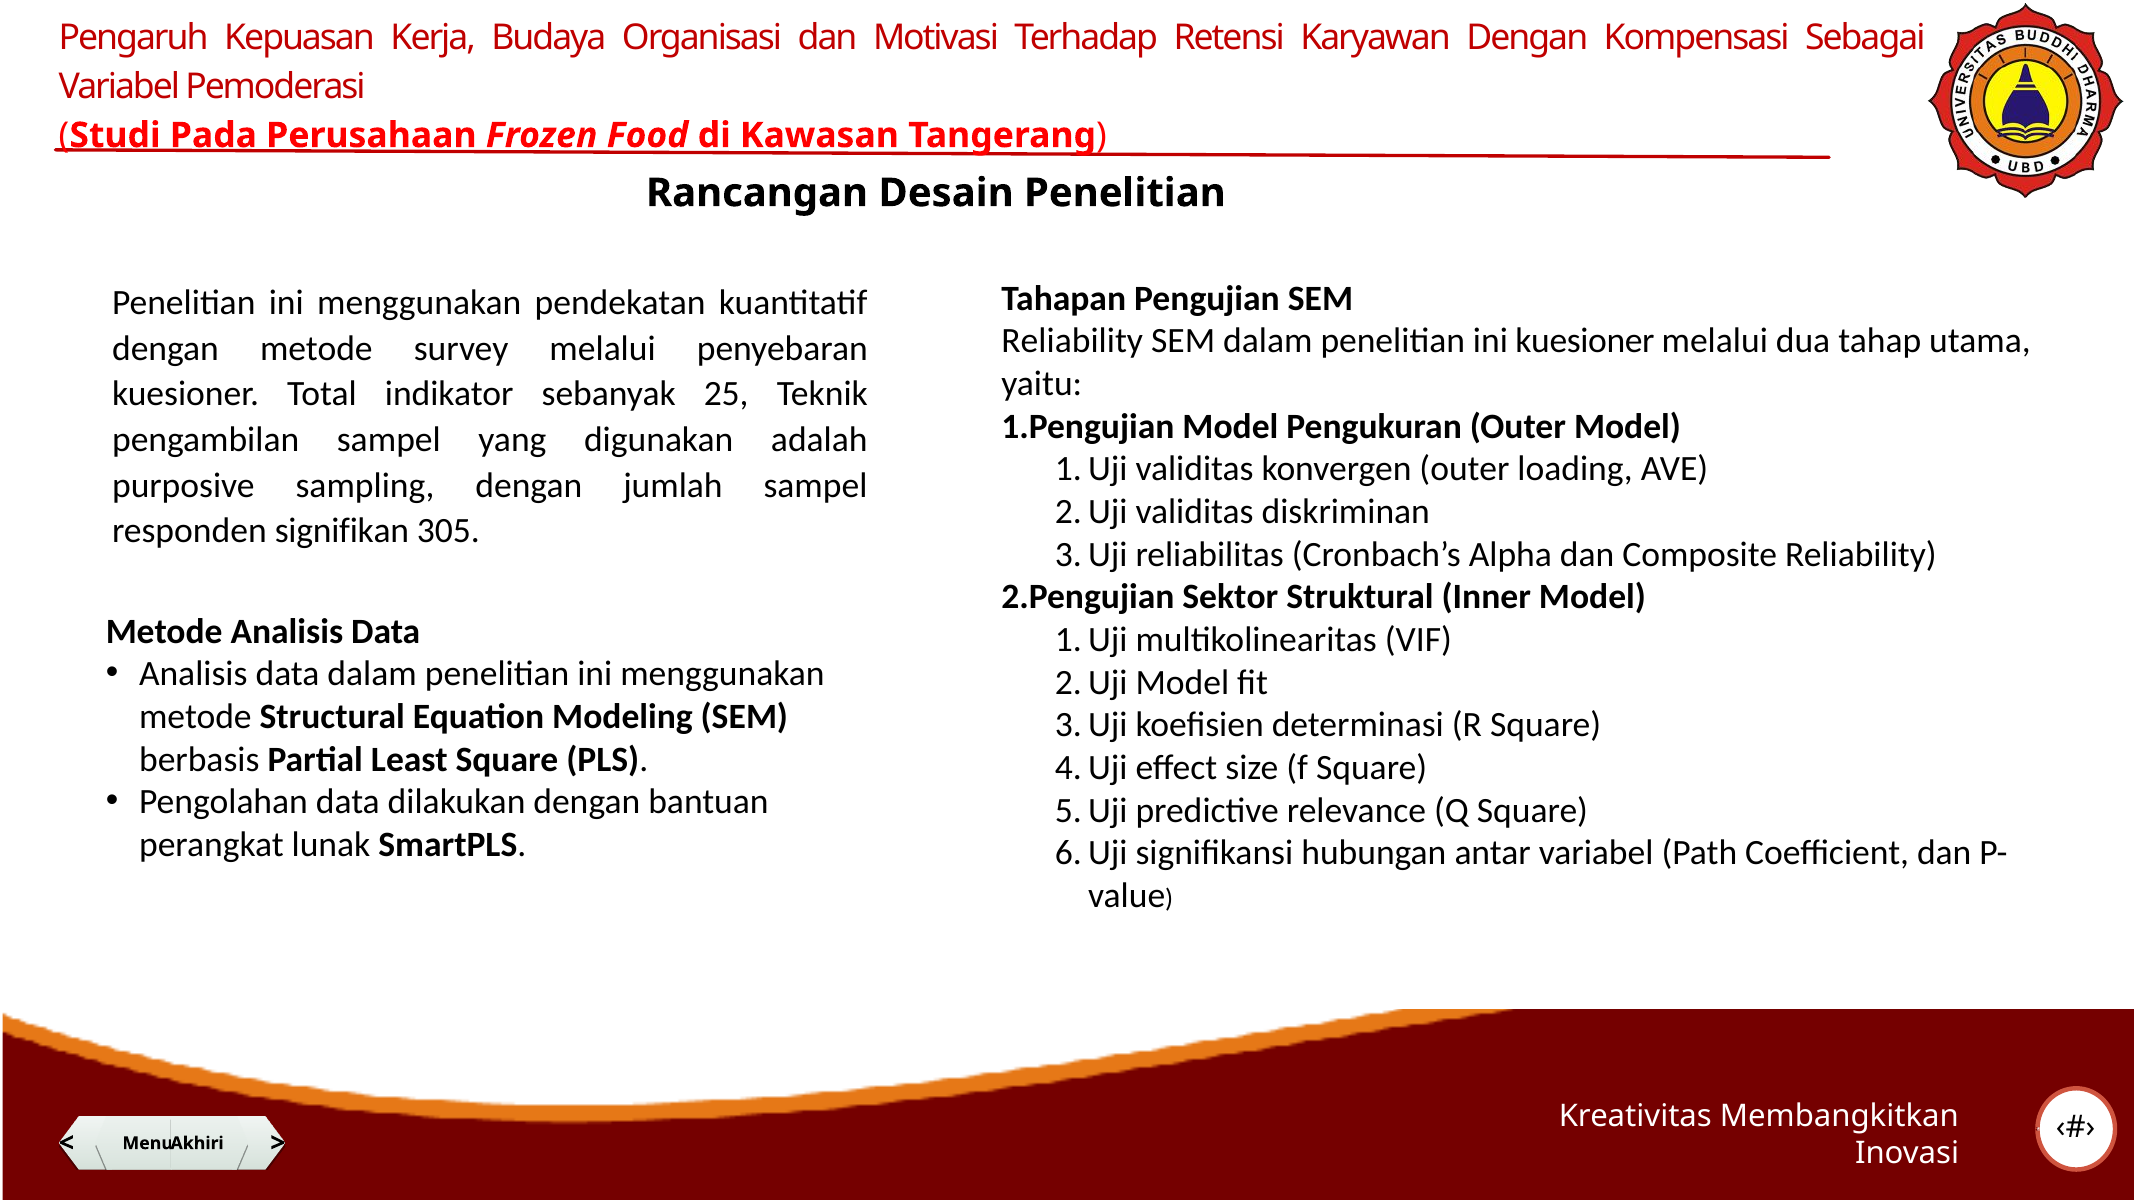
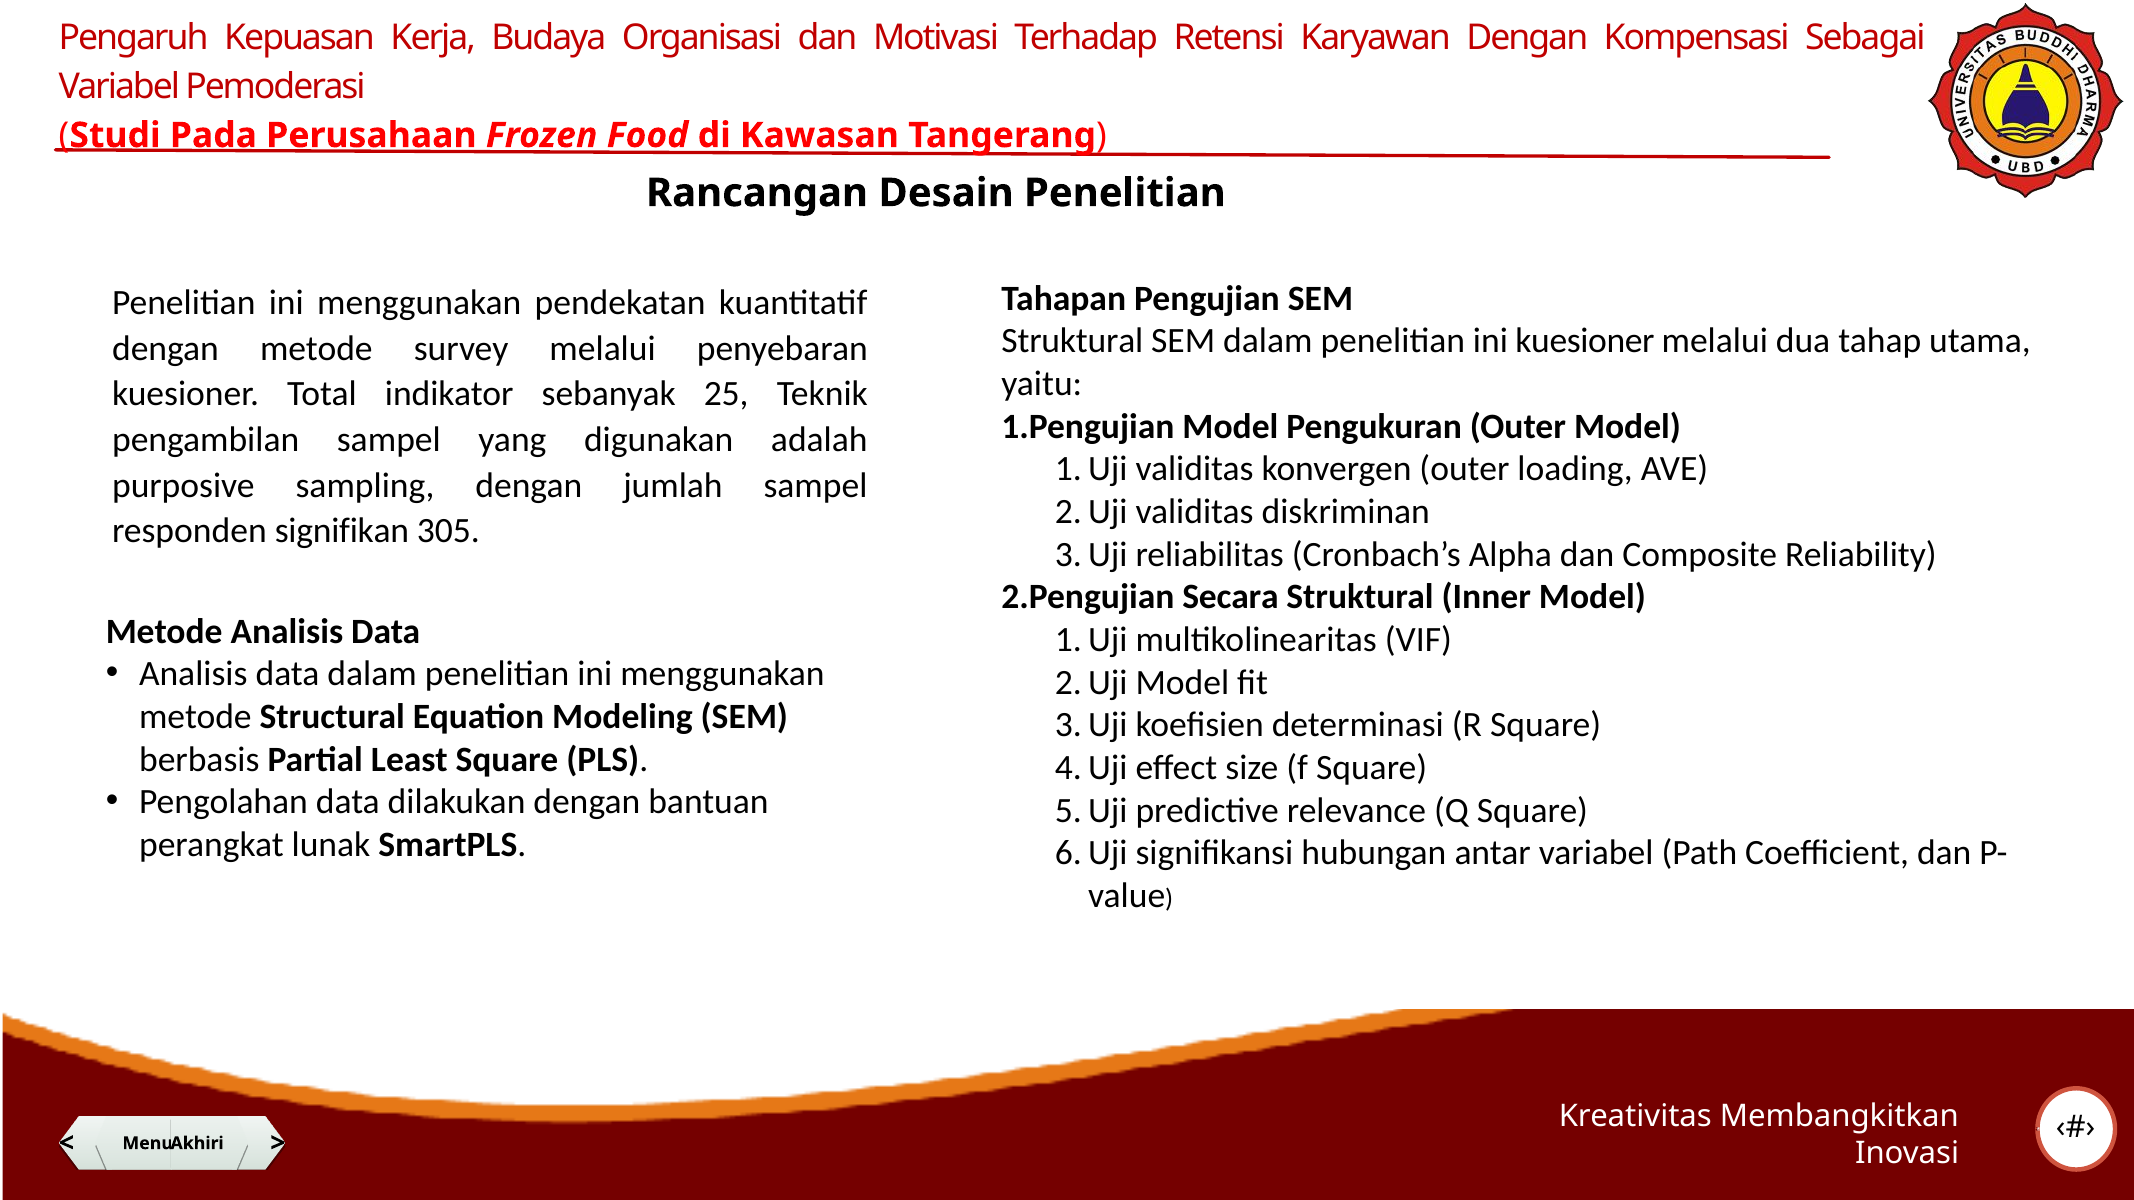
Reliability at (1072, 341): Reliability -> Struktural
Sektor: Sektor -> Secara
